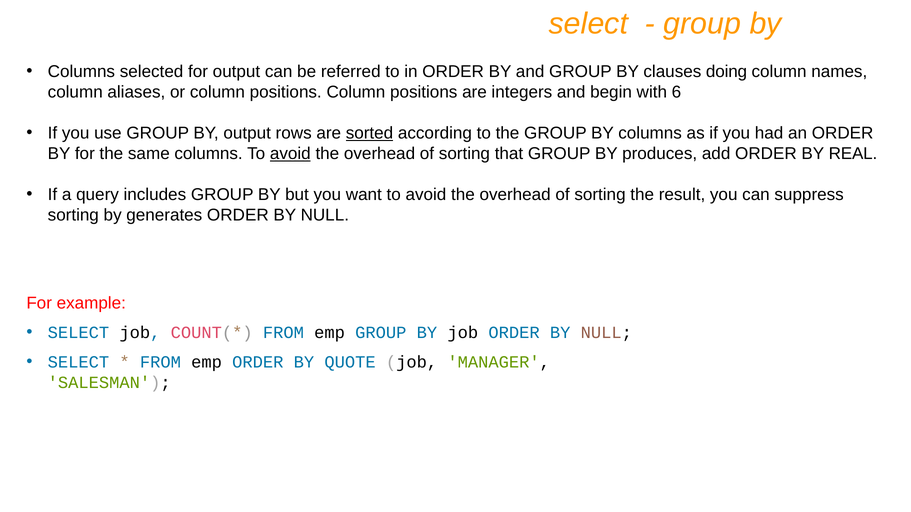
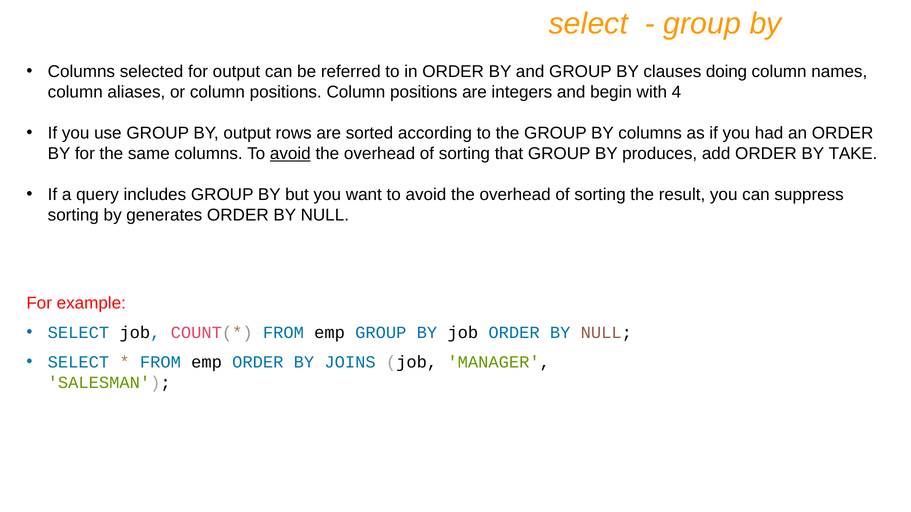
6: 6 -> 4
sorted underline: present -> none
REAL: REAL -> TAKE
QUOTE: QUOTE -> JOINS
